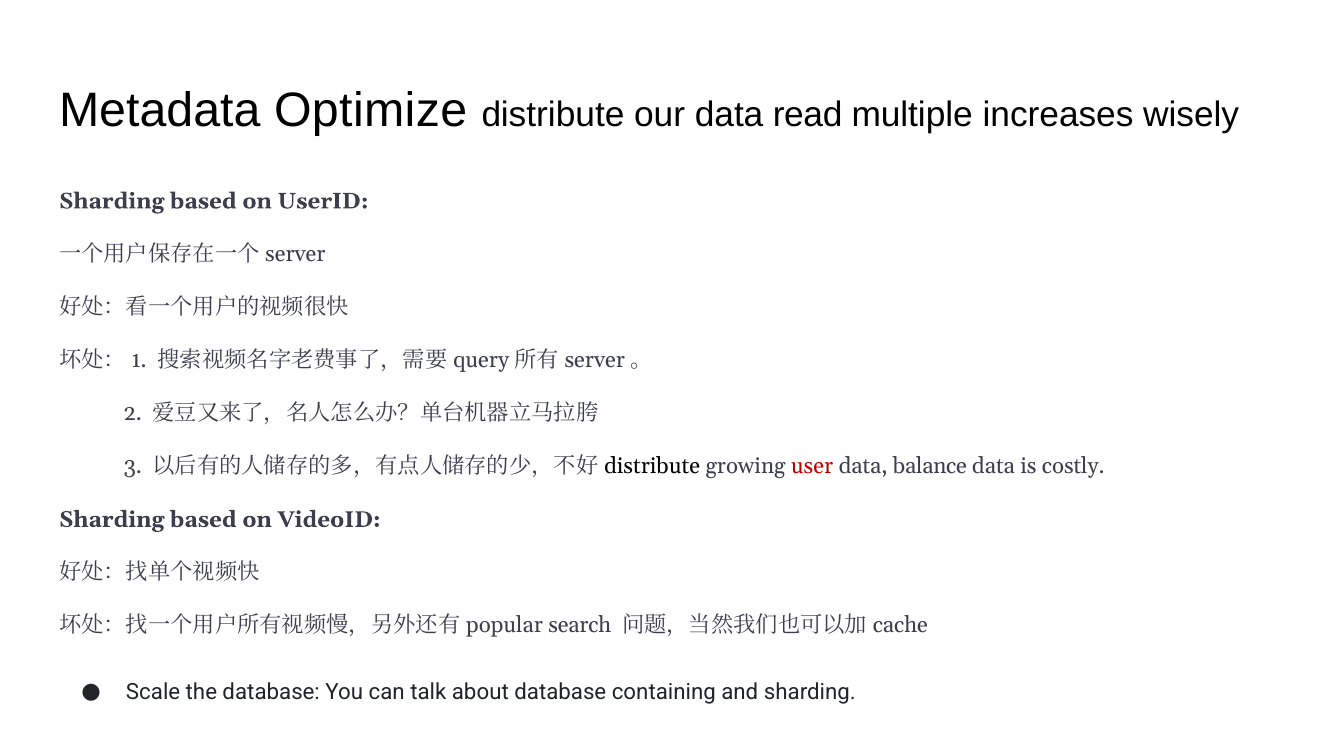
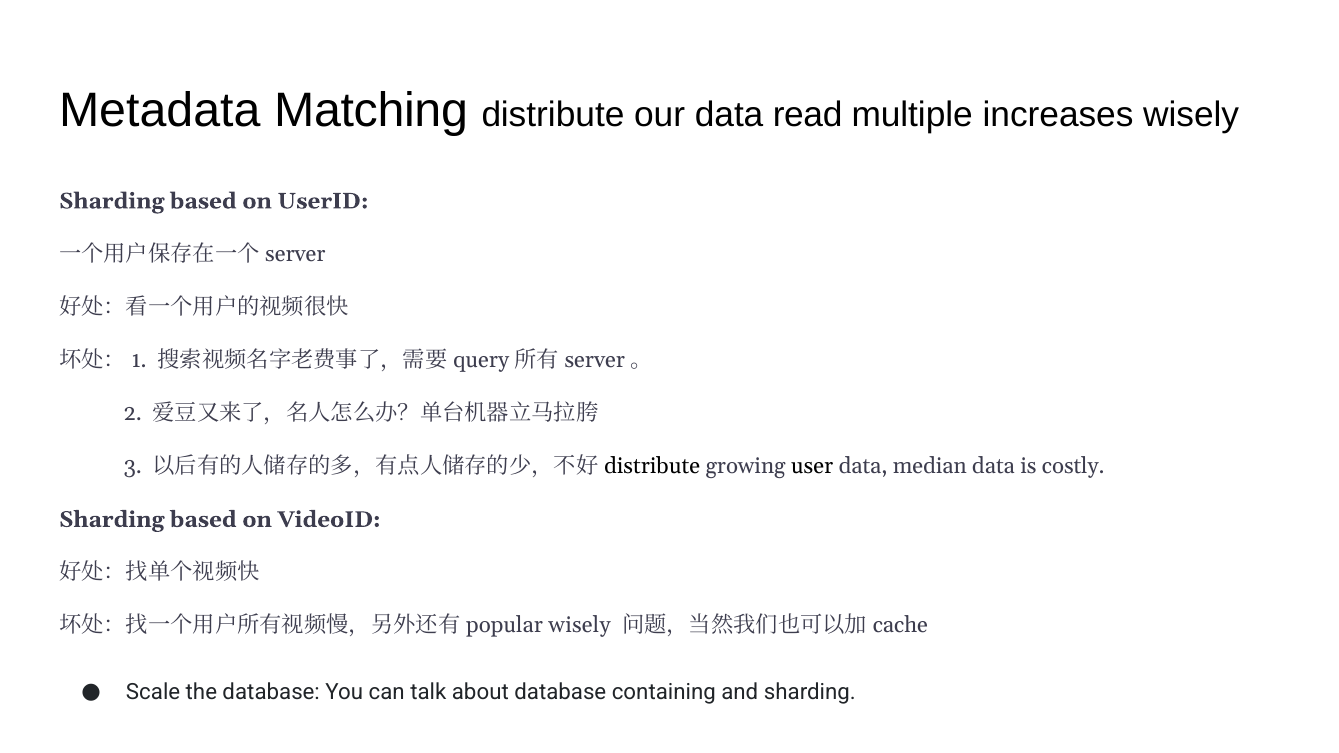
Optimize: Optimize -> Matching
user colour: red -> black
balance: balance -> median
search at (580, 626): search -> wisely
